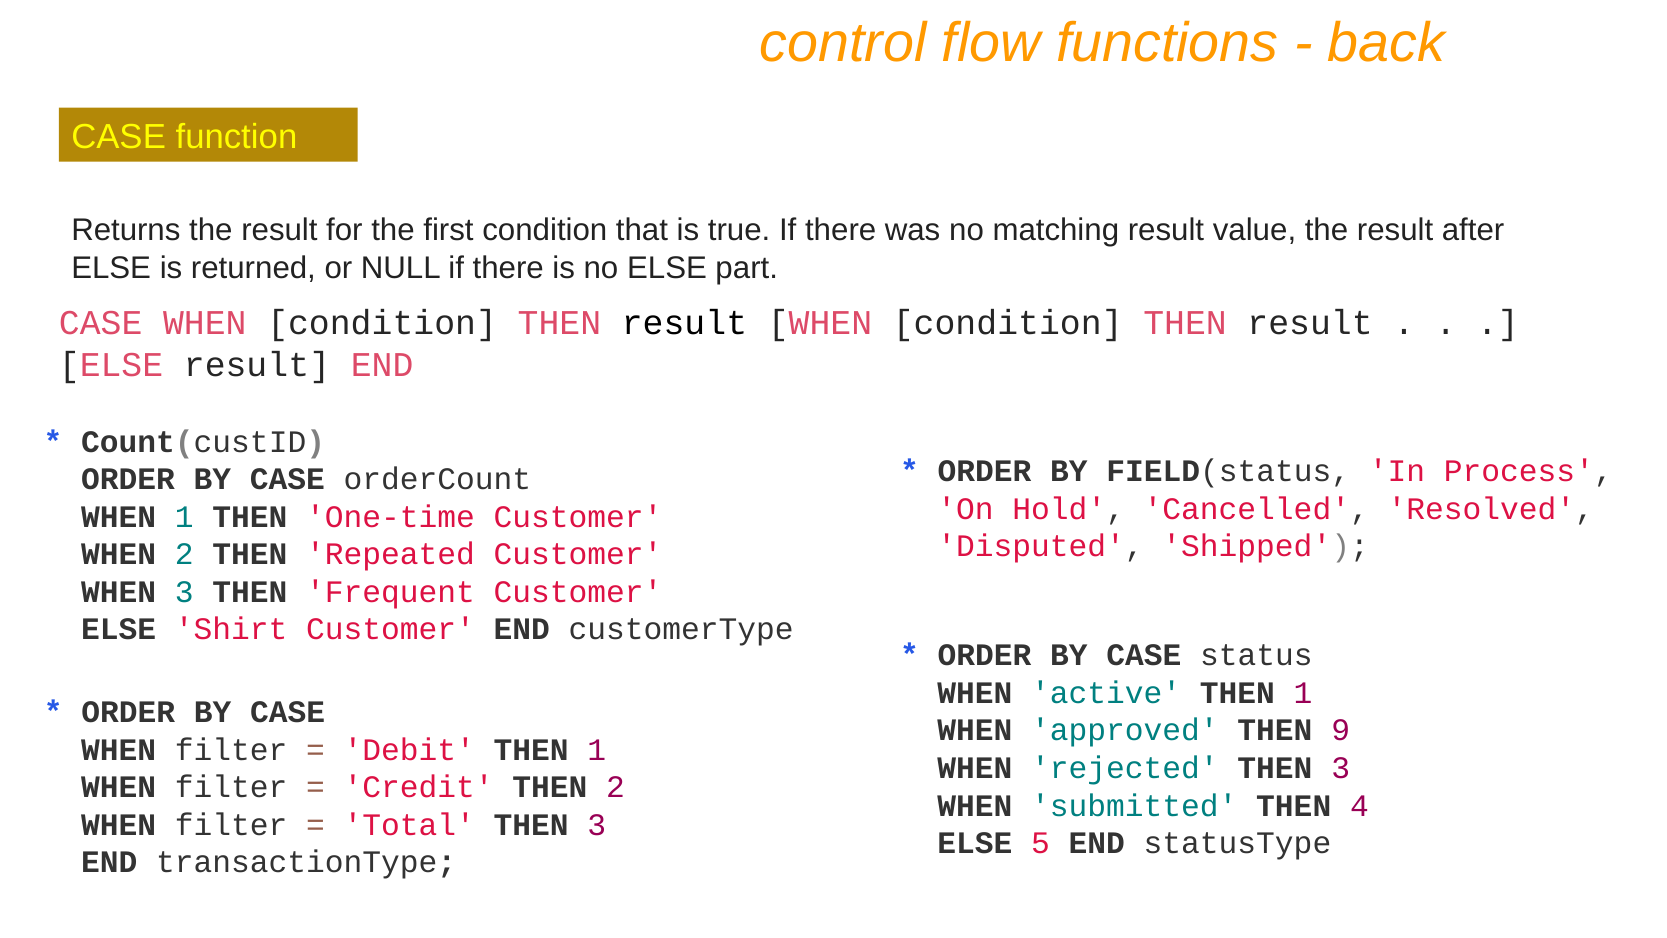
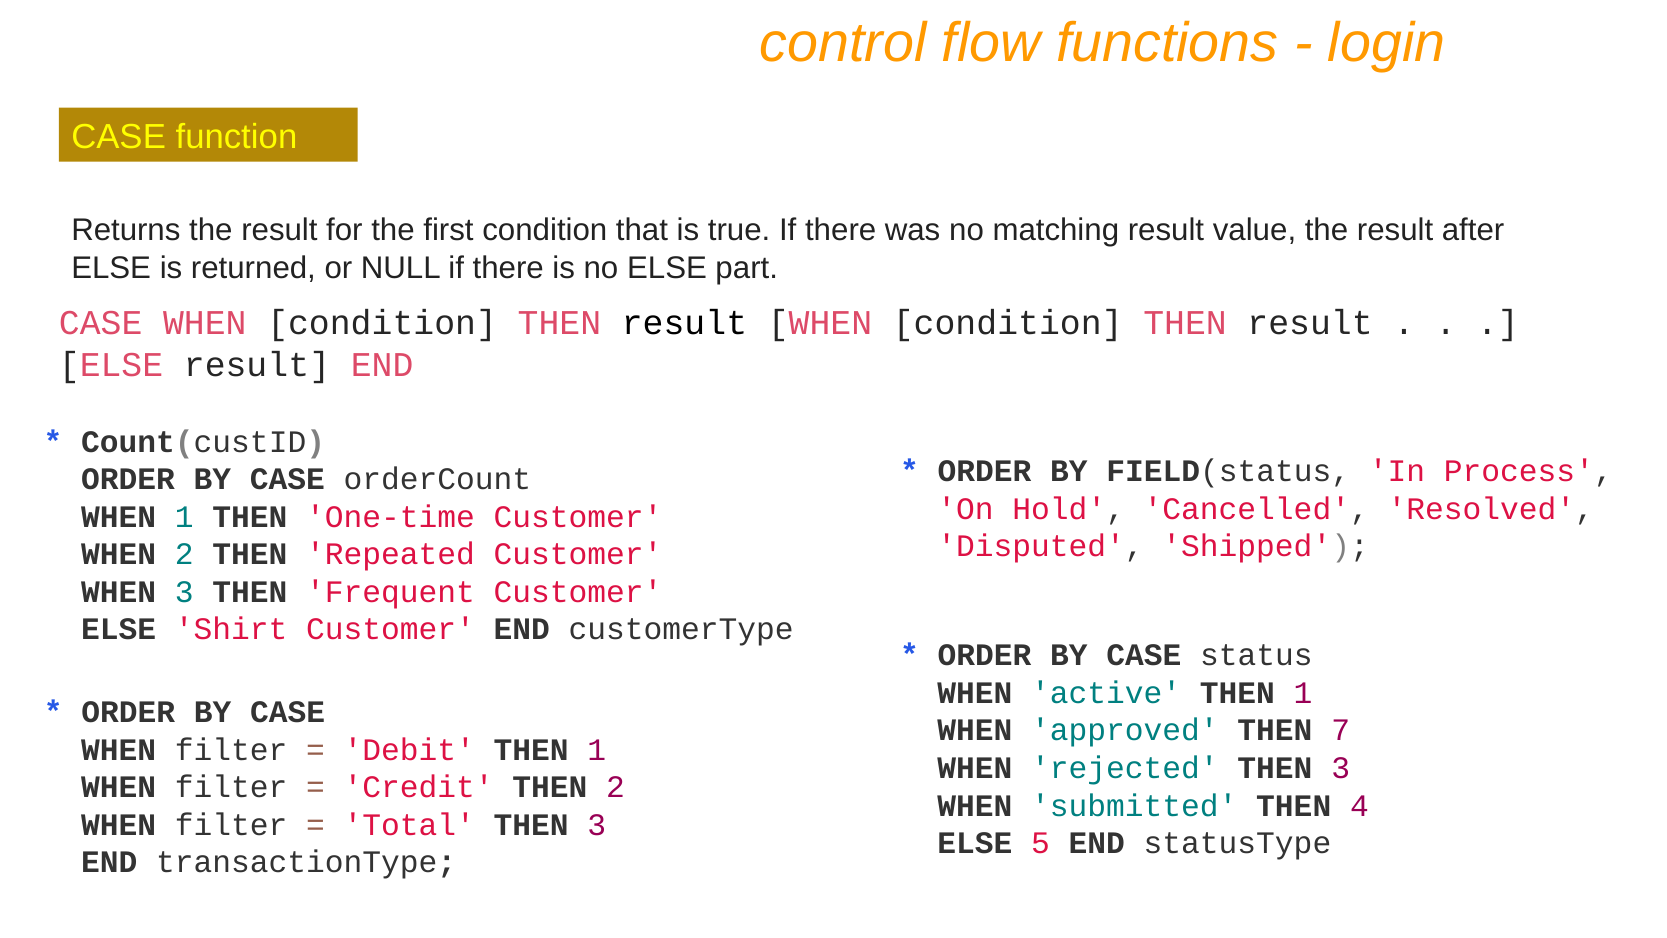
back: back -> login
9: 9 -> 7
